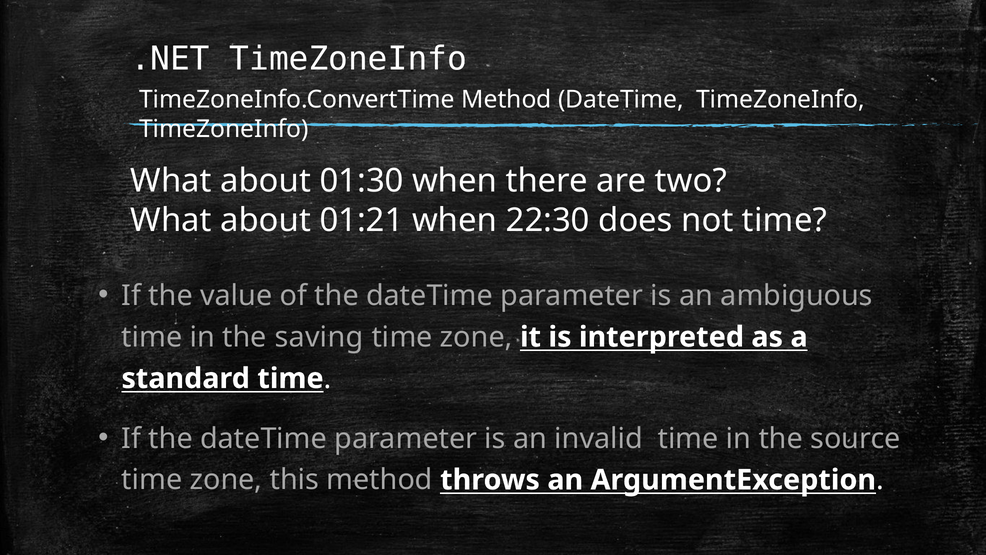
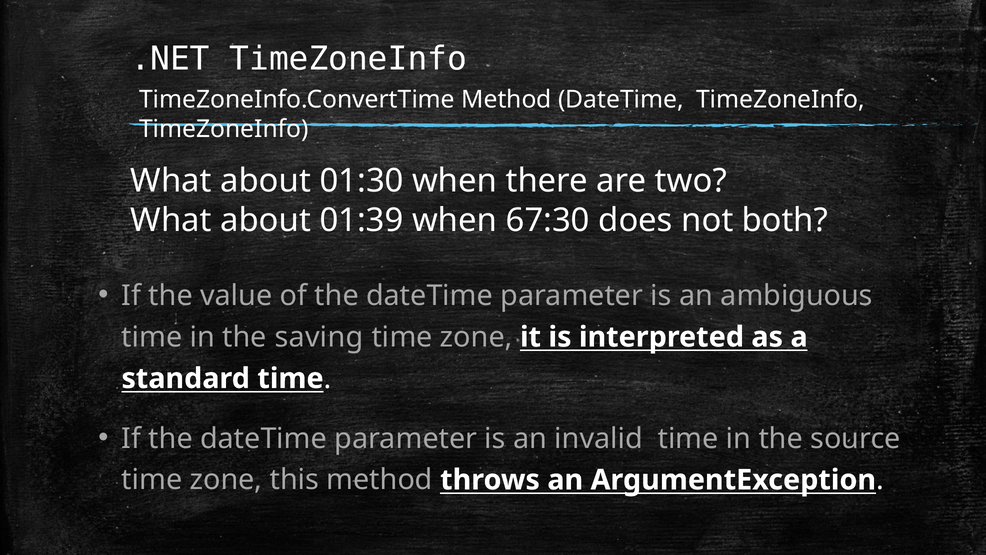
01:21: 01:21 -> 01:39
22:30: 22:30 -> 67:30
not time: time -> both
